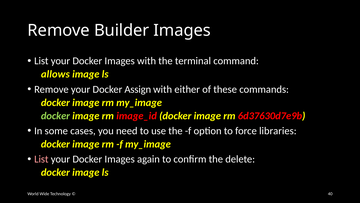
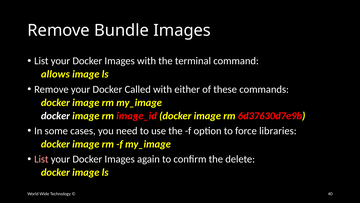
Builder: Builder -> Bundle
Assign: Assign -> Called
docker at (55, 115) colour: light green -> white
